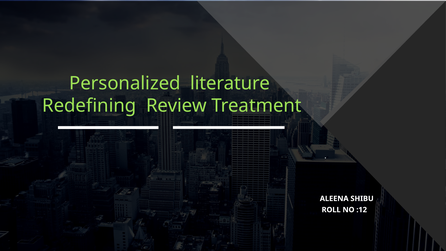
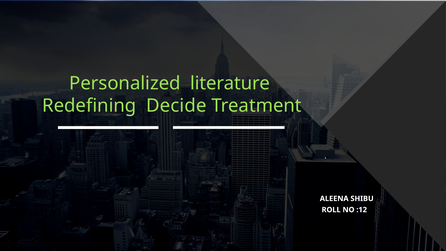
Review: Review -> Decide
